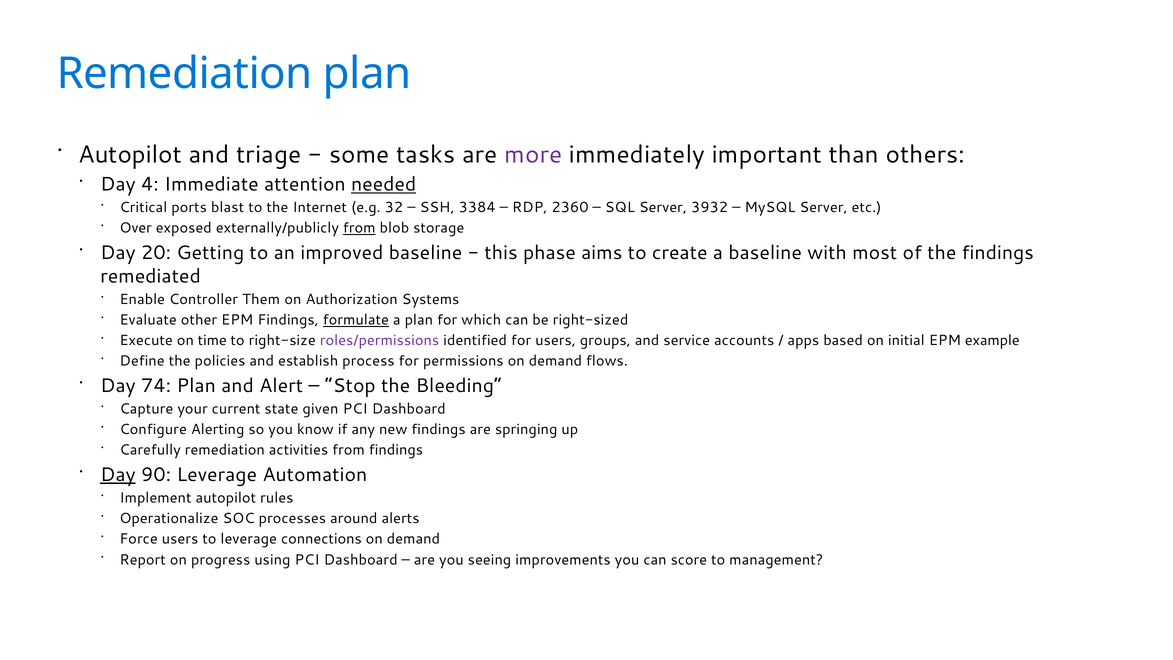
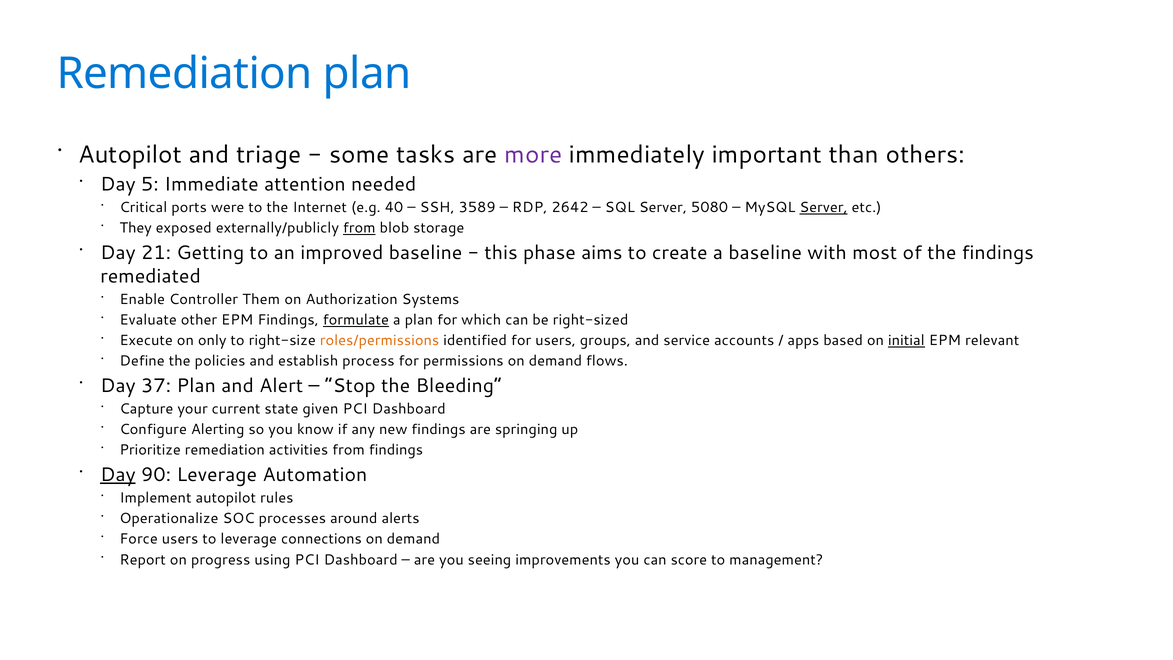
4: 4 -> 5
needed underline: present -> none
blast: blast -> were
32: 32 -> 40
3384: 3384 -> 3589
2360: 2360 -> 2642
3932: 3932 -> 5080
Server at (824, 208) underline: none -> present
Over: Over -> They
20: 20 -> 21
time: time -> only
roles/permissions colour: purple -> orange
initial underline: none -> present
example: example -> relevant
74: 74 -> 37
Carefully: Carefully -> Prioritize
